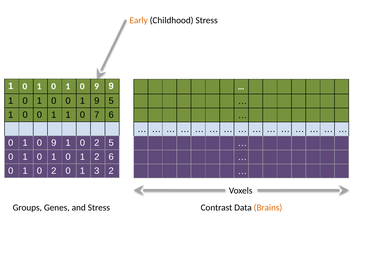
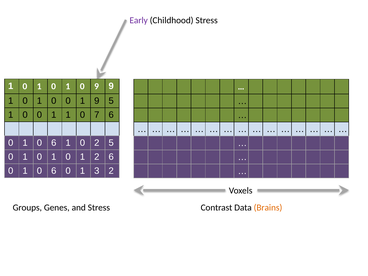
Early colour: orange -> purple
9 at (54, 143): 9 -> 6
2 at (54, 171): 2 -> 6
